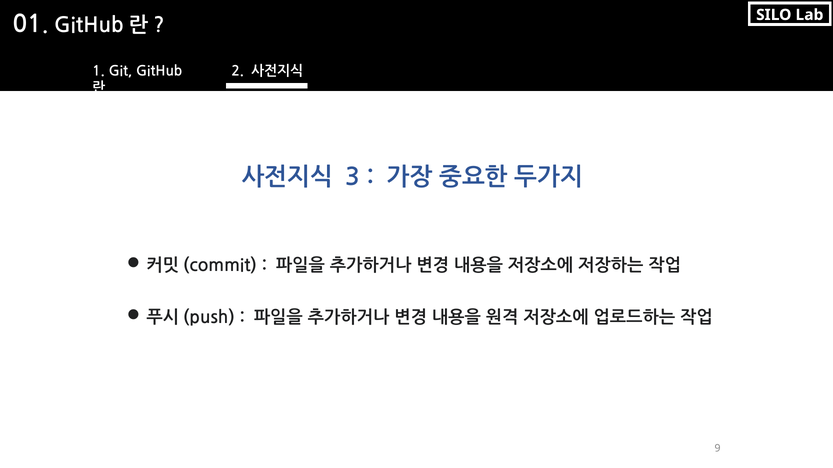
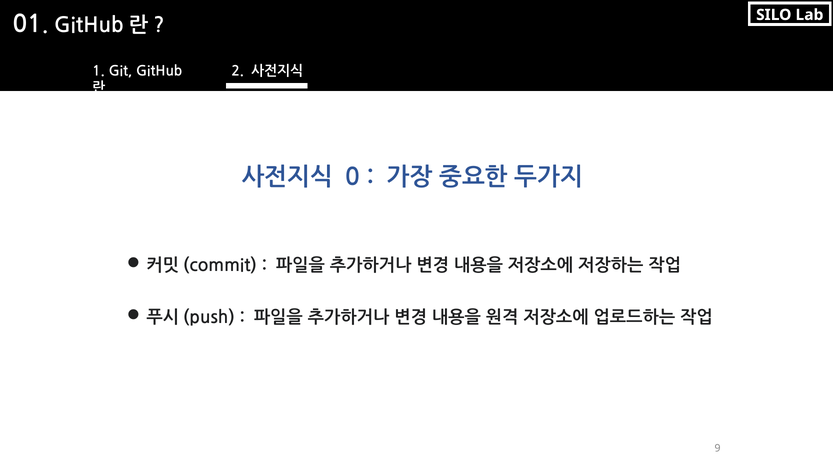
3: 3 -> 0
